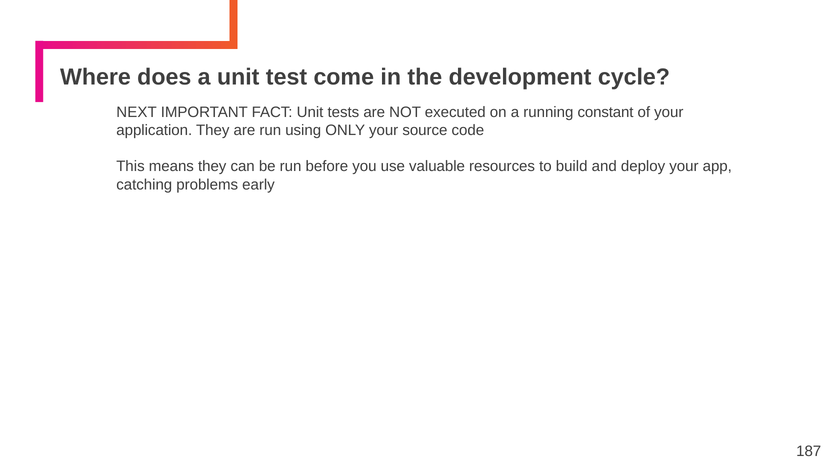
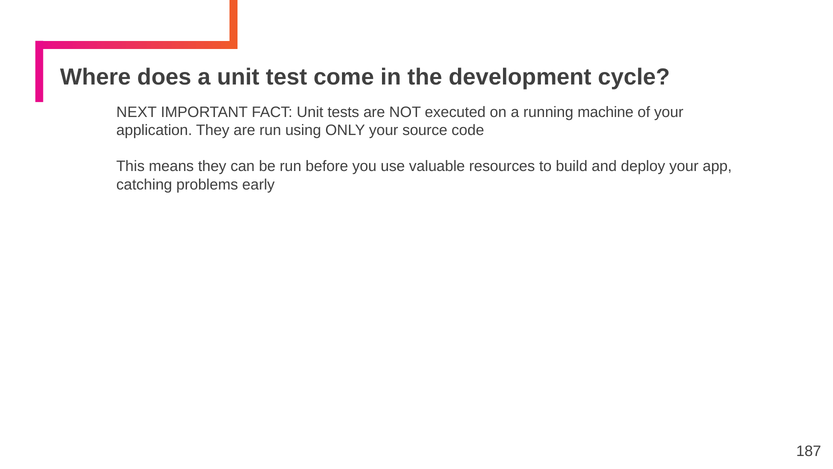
constant: constant -> machine
